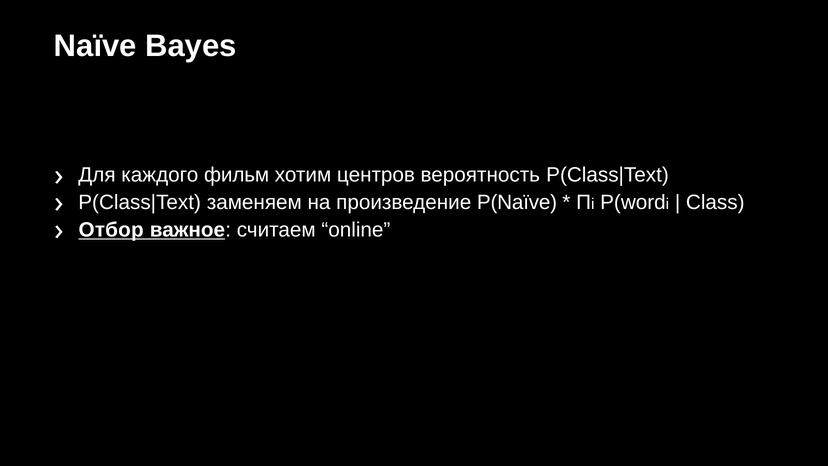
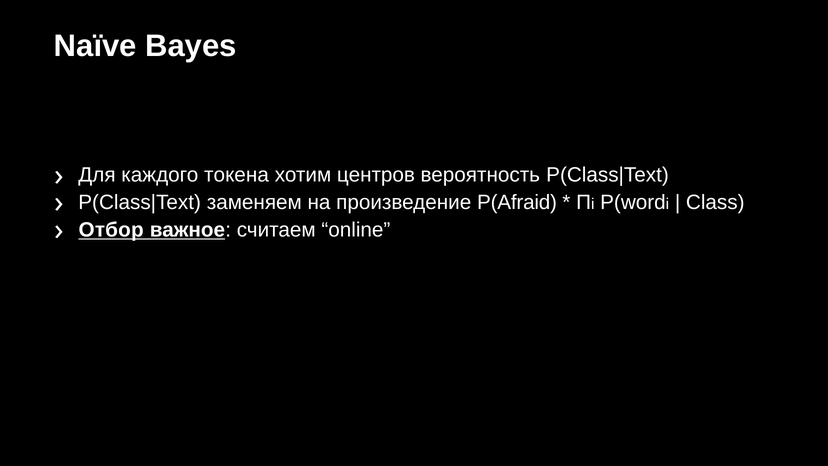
фильм: фильм -> токена
P(Naïve: P(Naïve -> P(Afraid
